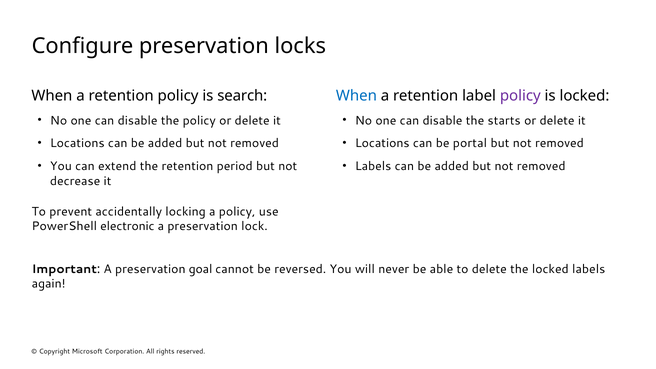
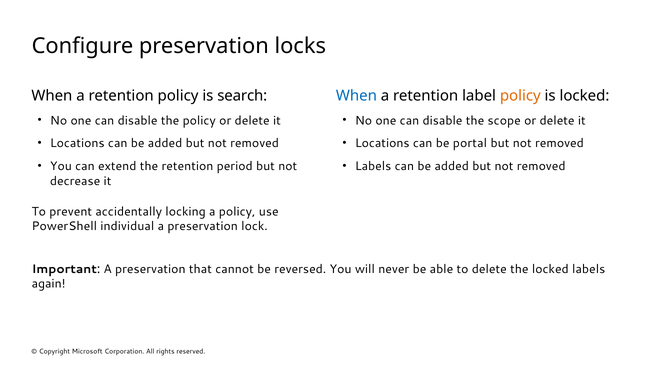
policy at (520, 96) colour: purple -> orange
starts: starts -> scope
electronic: electronic -> individual
goal: goal -> that
